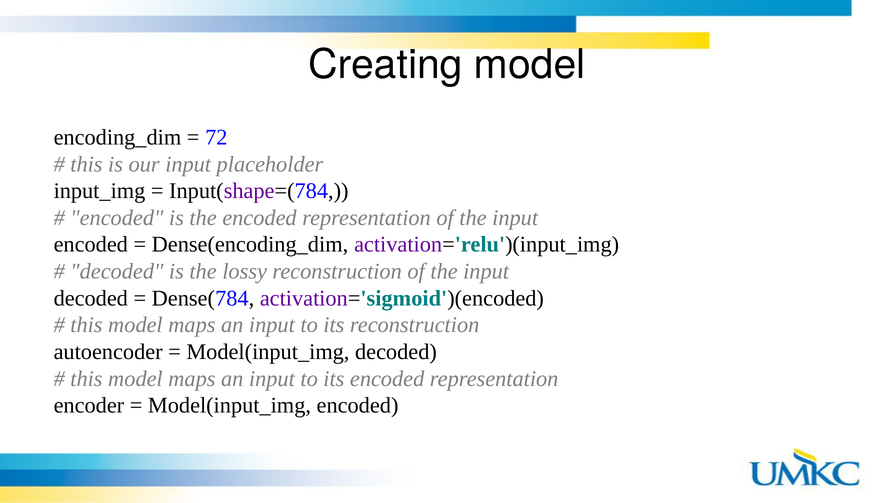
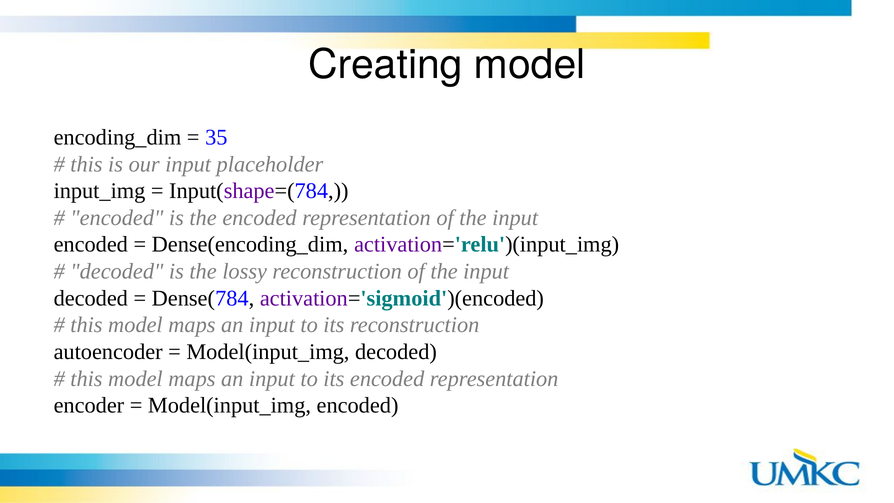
72: 72 -> 35
